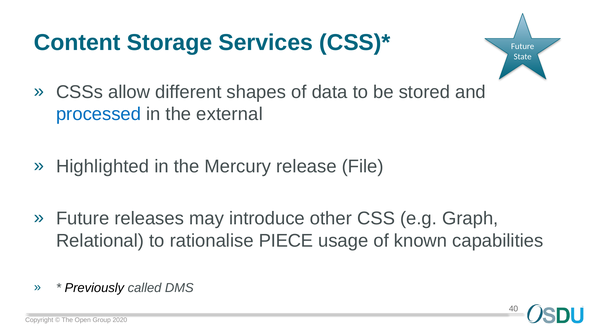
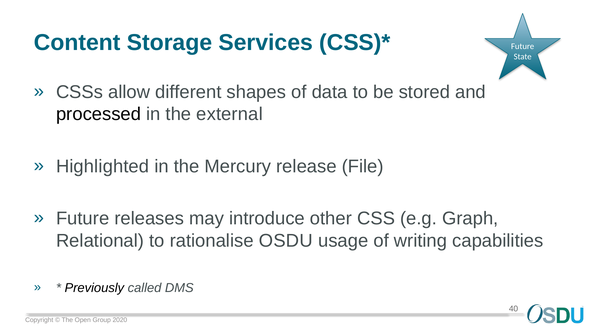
processed colour: blue -> black
PIECE: PIECE -> OSDU
known: known -> writing
